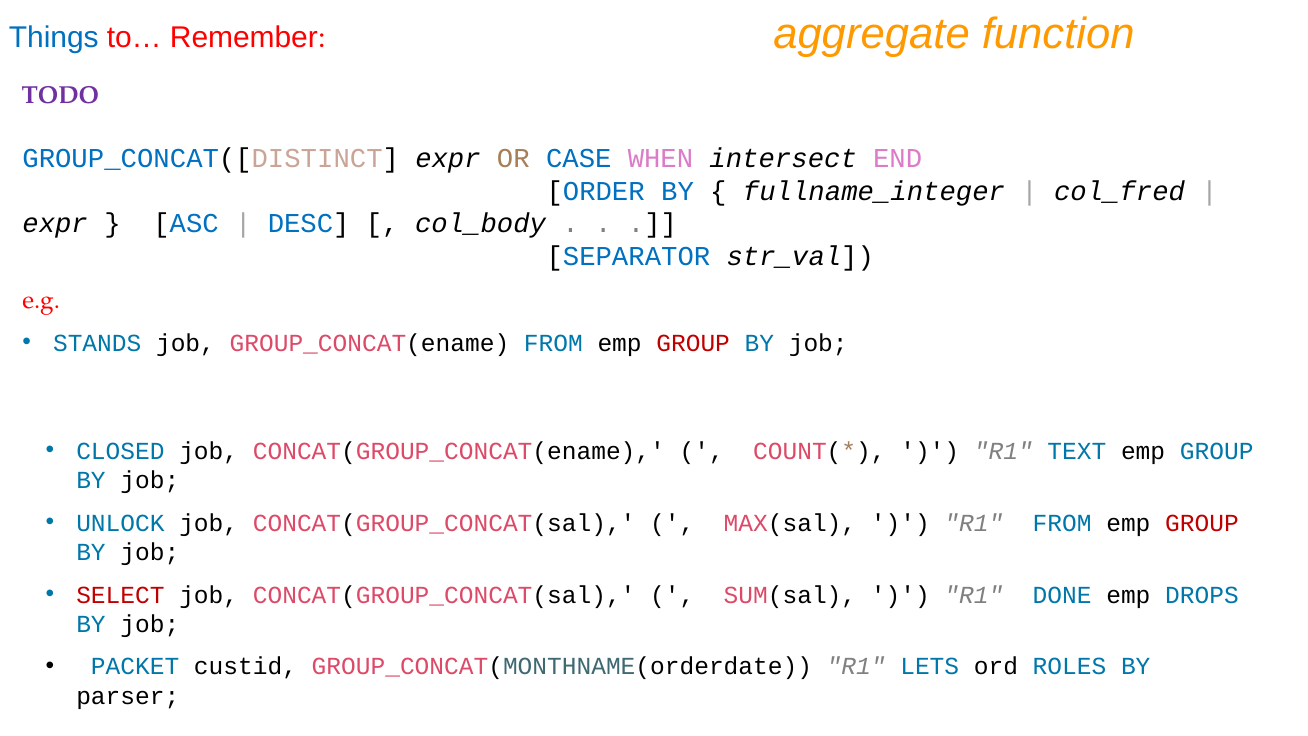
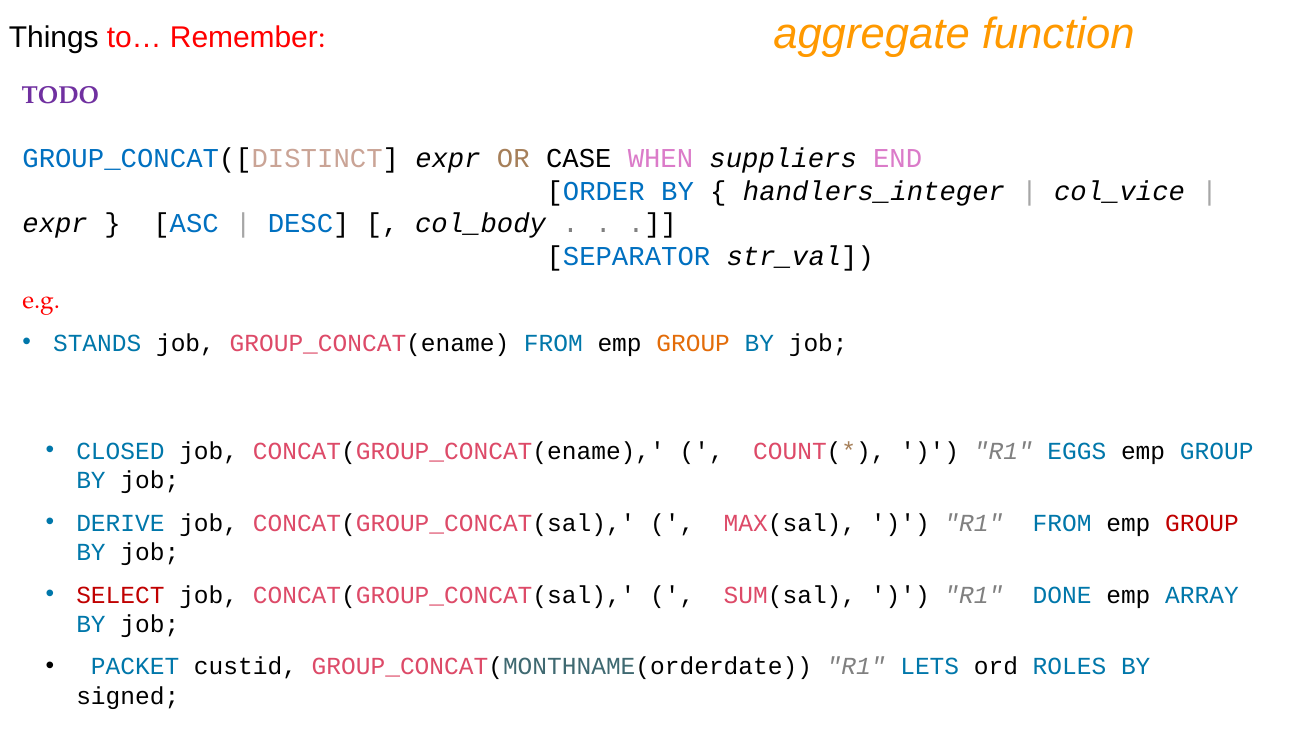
Things colour: blue -> black
CASE colour: blue -> black
intersect: intersect -> suppliers
fullname_integer: fullname_integer -> handlers_integer
col_fred: col_fred -> col_vice
GROUP at (693, 343) colour: red -> orange
TEXT: TEXT -> EGGS
UNLOCK: UNLOCK -> DERIVE
DROPS: DROPS -> ARRAY
parser: parser -> signed
